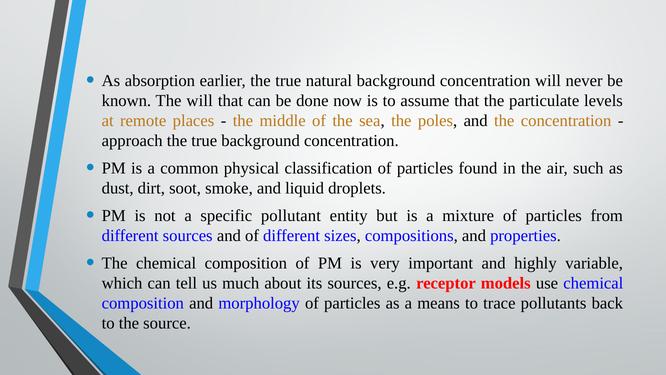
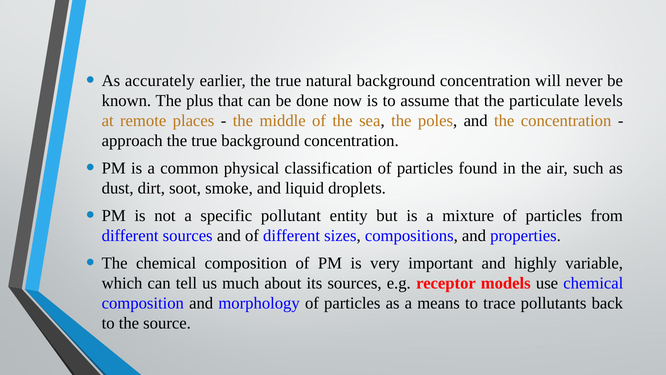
absorption: absorption -> accurately
The will: will -> plus
